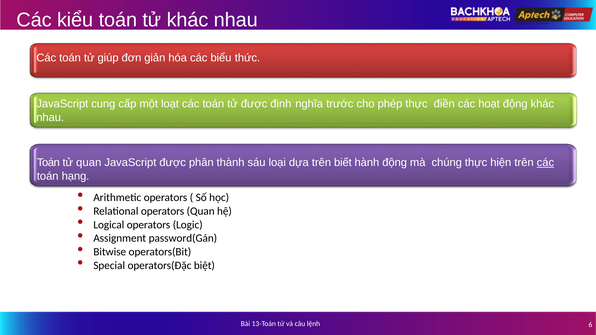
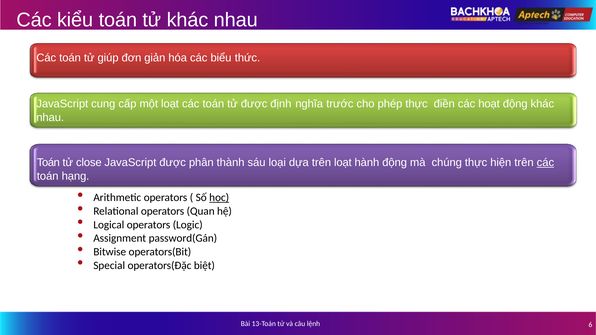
tử quan: quan -> close
trên biết: biết -> loạt
học underline: none -> present
